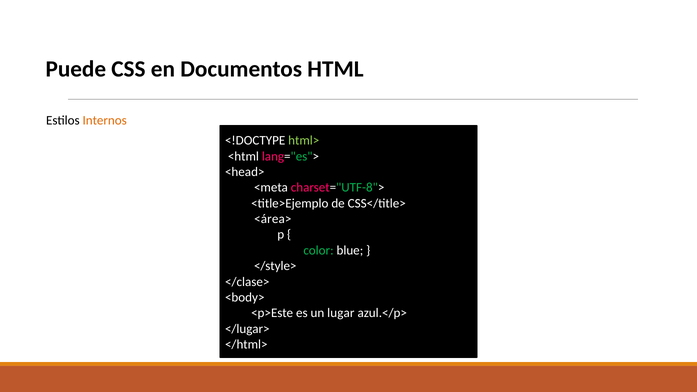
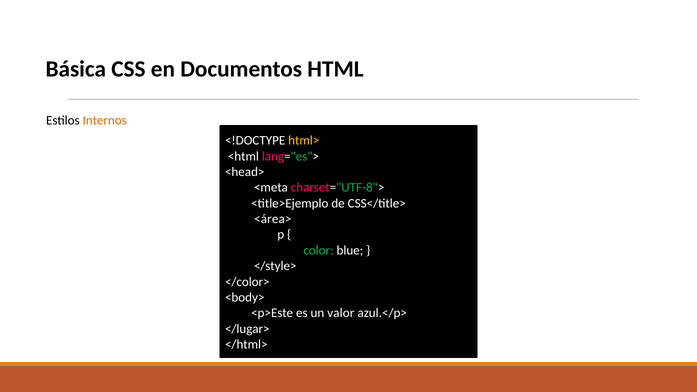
Puede: Puede -> Básica
html> colour: light green -> yellow
</clase>: </clase> -> </color>
lugar: lugar -> valor
